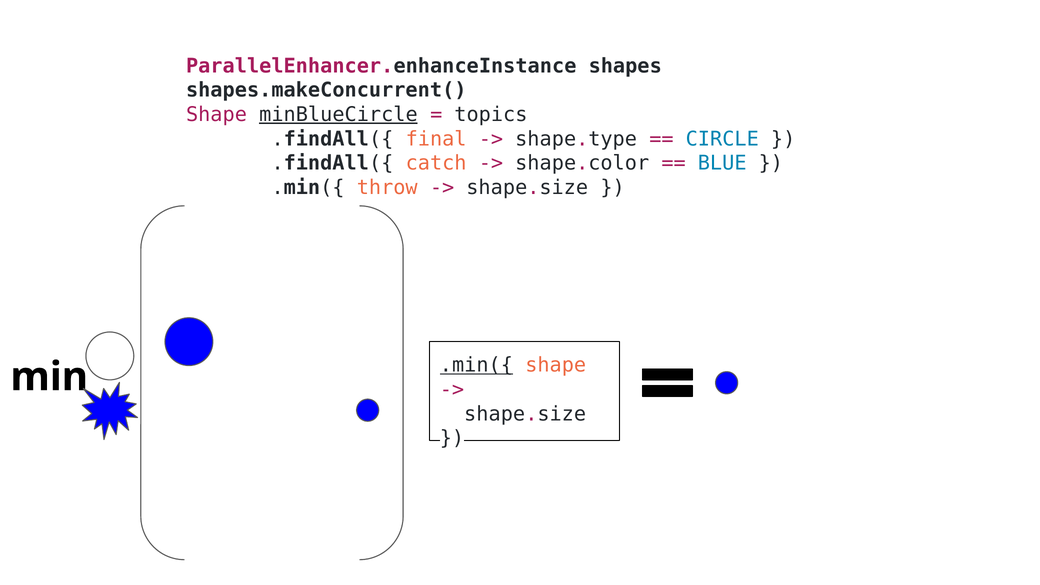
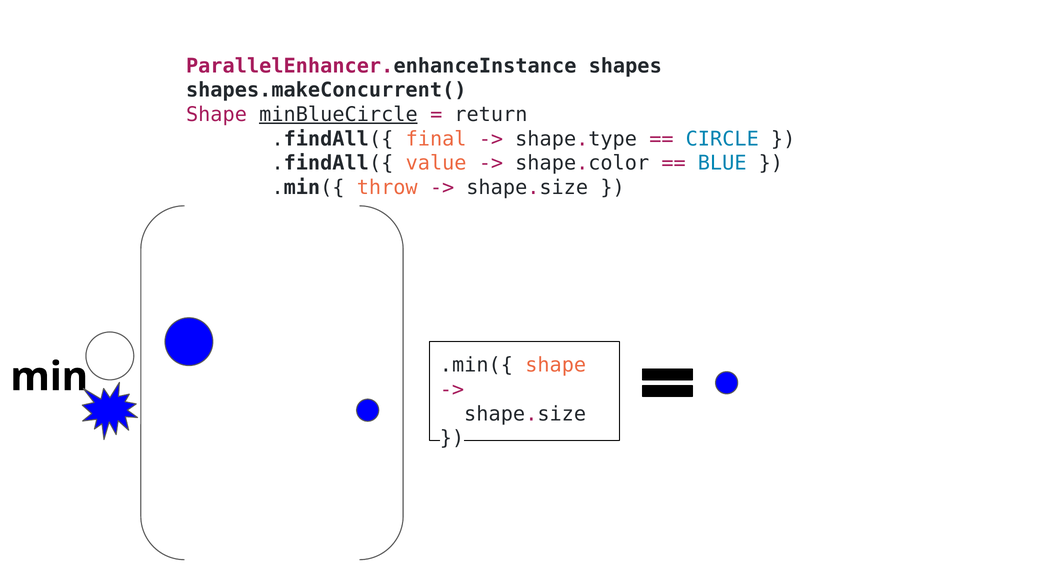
topics: topics -> return
catch: catch -> value
.min({ at (476, 365) underline: present -> none
